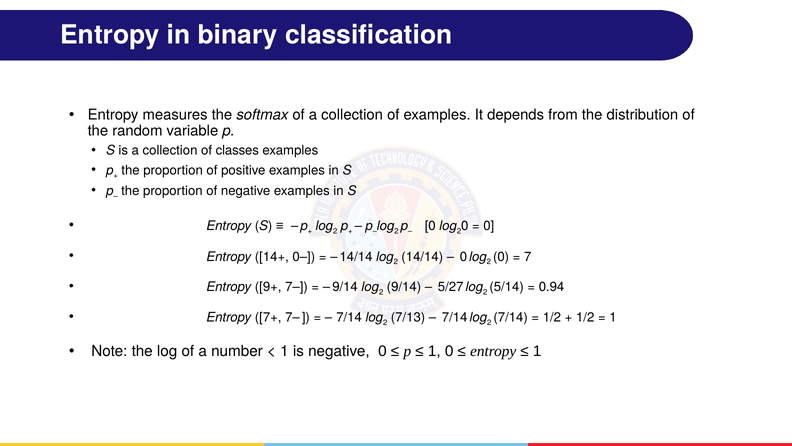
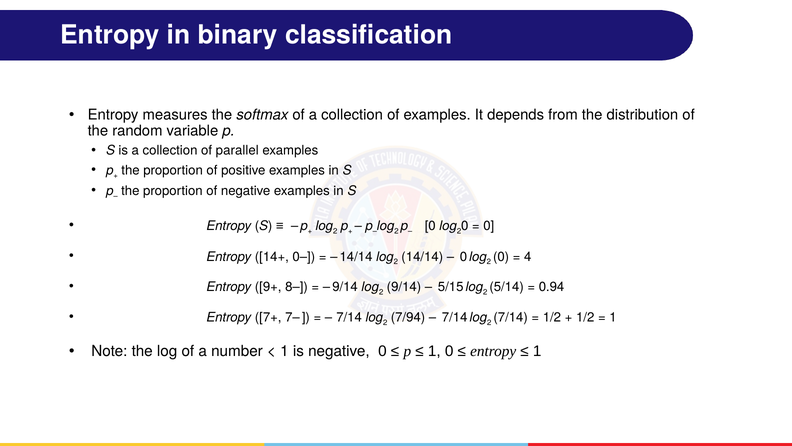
classes: classes -> parallel
7: 7 -> 4
9+ 7–: 7– -> 8–
5/27: 5/27 -> 5/15
7/13: 7/13 -> 7/94
